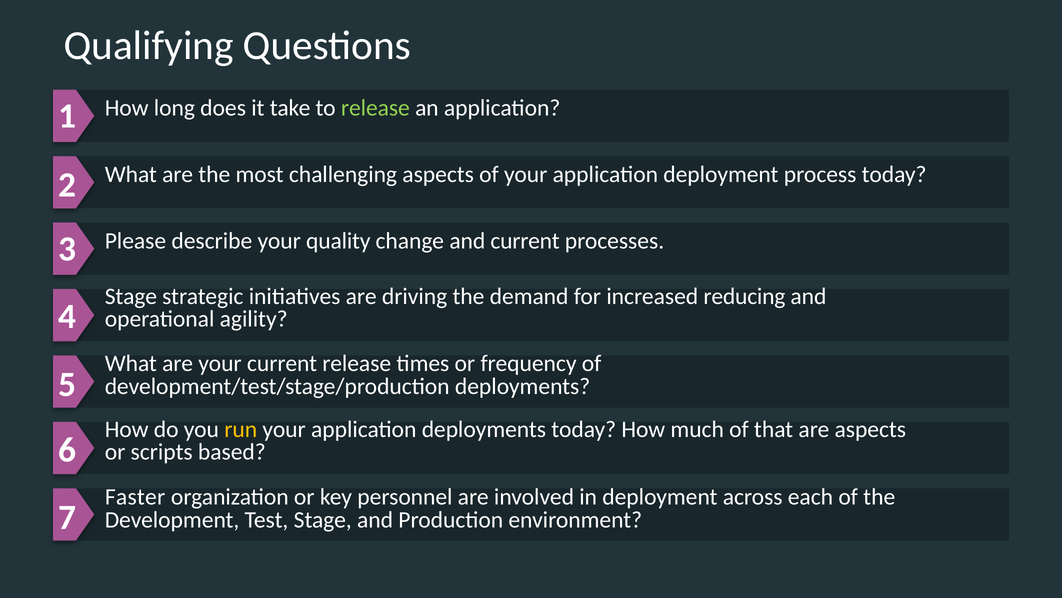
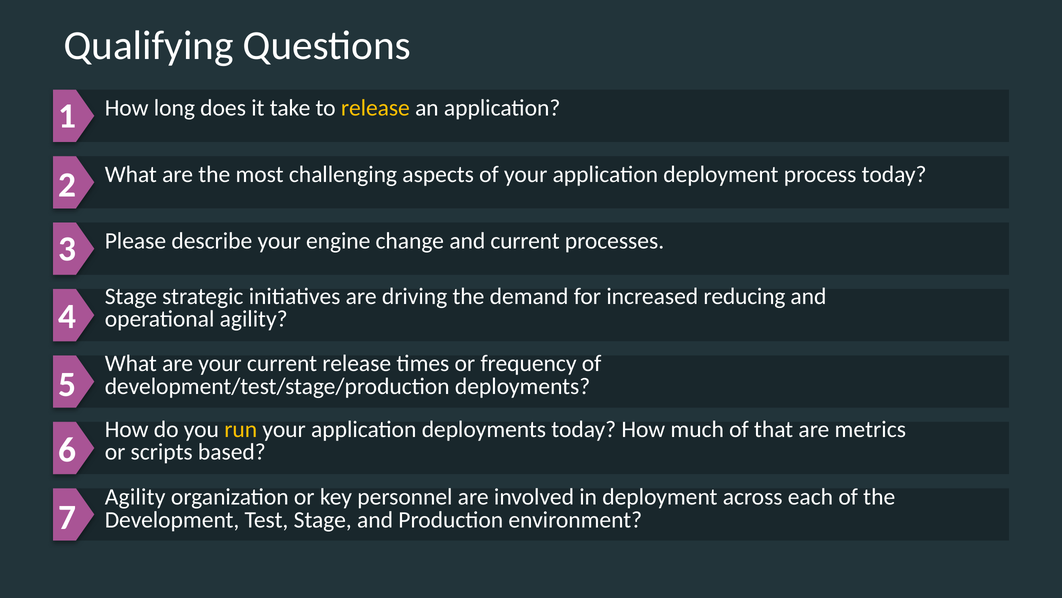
release at (375, 108) colour: light green -> yellow
quality: quality -> engine
are aspects: aspects -> metrics
Faster at (135, 497): Faster -> Agility
